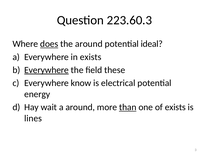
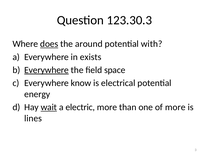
223.60.3: 223.60.3 -> 123.30.3
ideal: ideal -> with
these: these -> space
wait underline: none -> present
a around: around -> electric
than underline: present -> none
of exists: exists -> more
